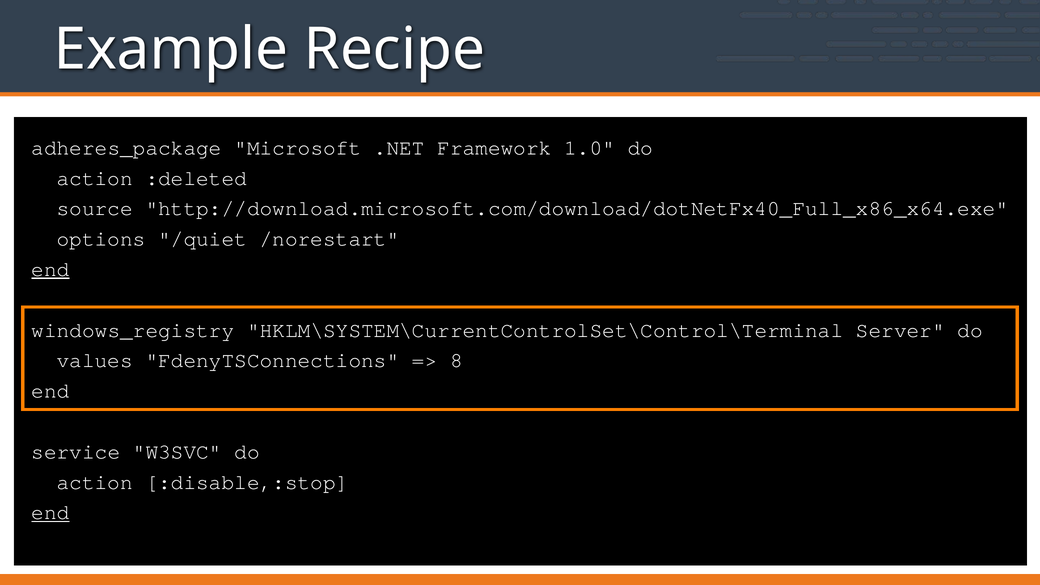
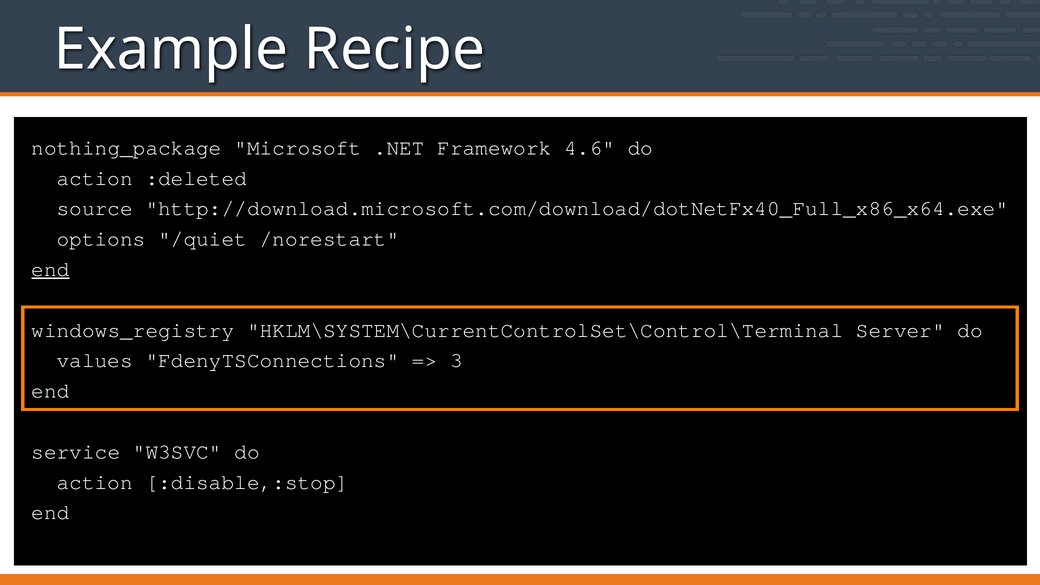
adheres_package: adheres_package -> nothing_package
1.0: 1.0 -> 4.6
8: 8 -> 3
end at (50, 512) underline: present -> none
